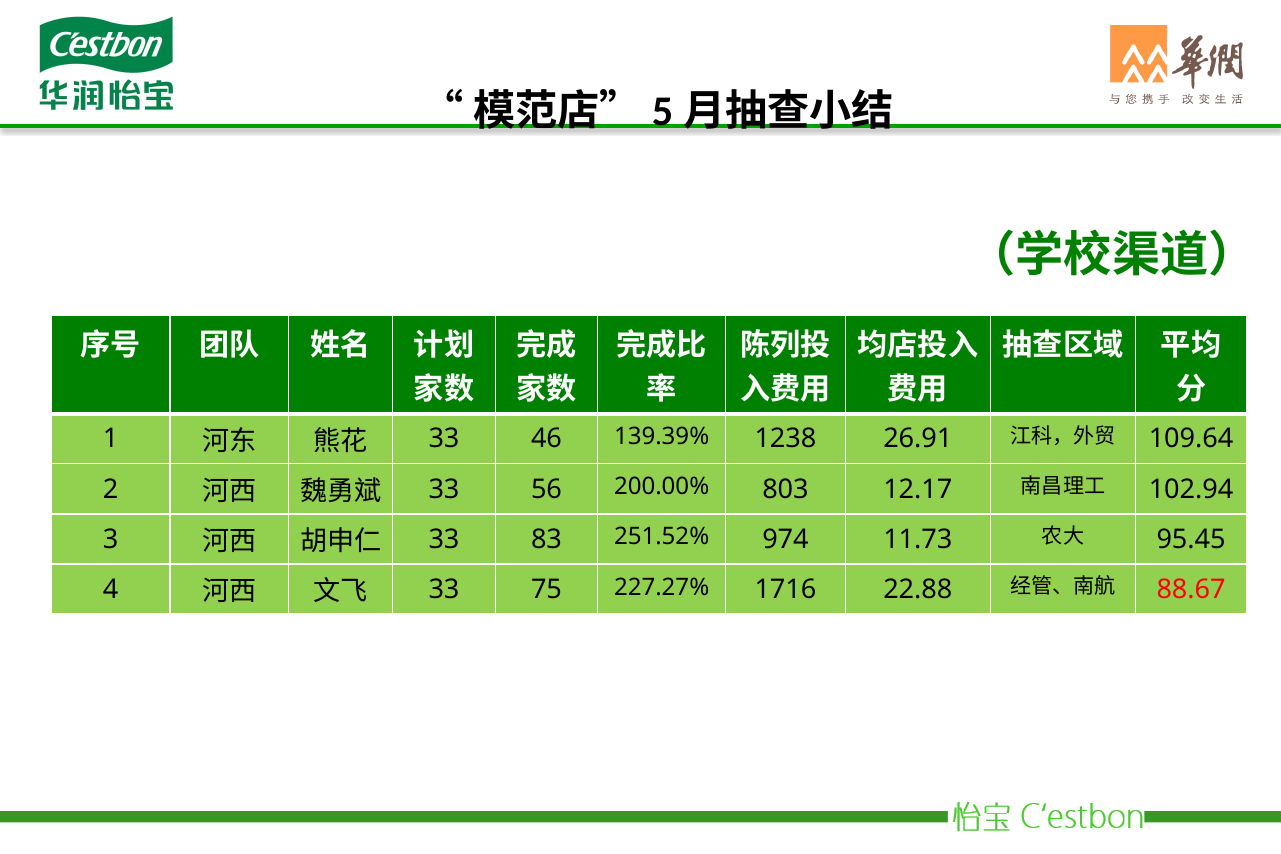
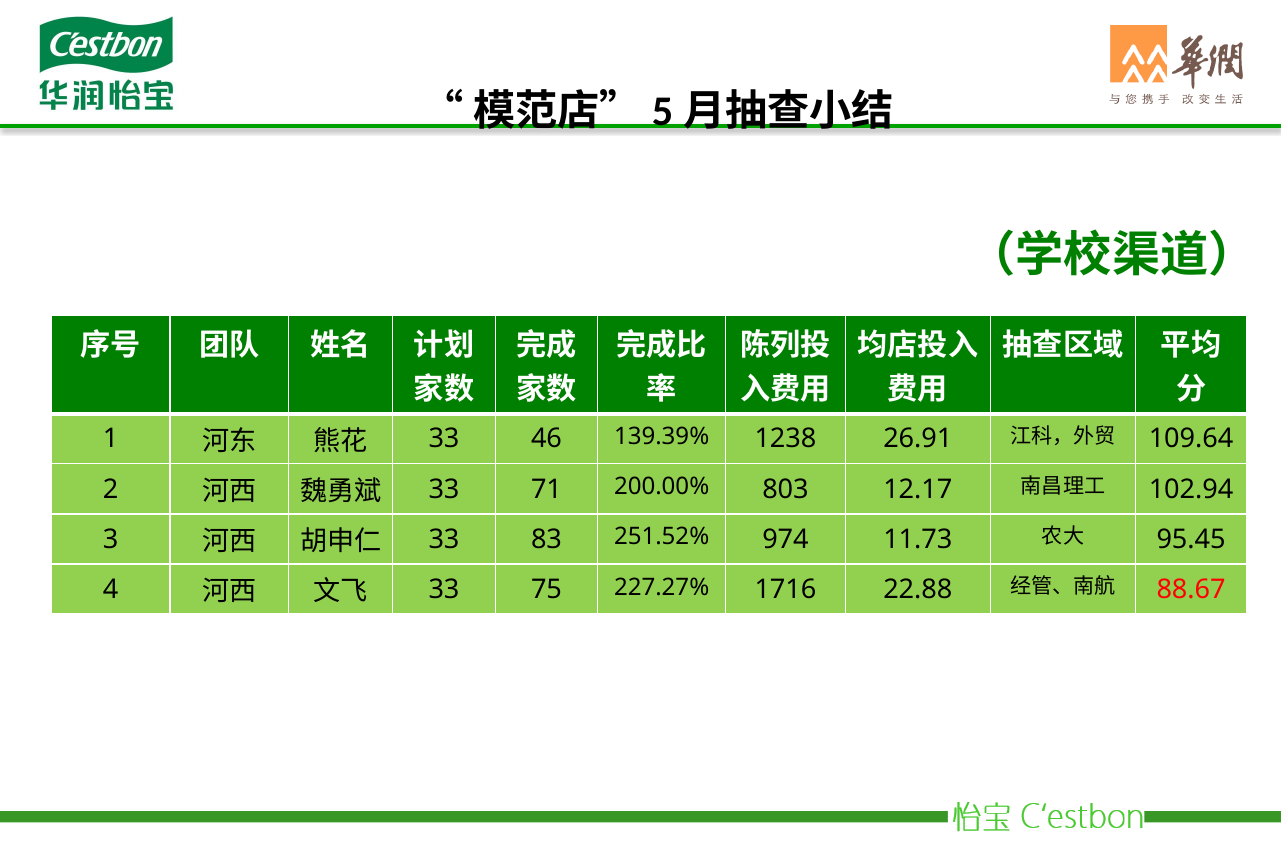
56: 56 -> 71
